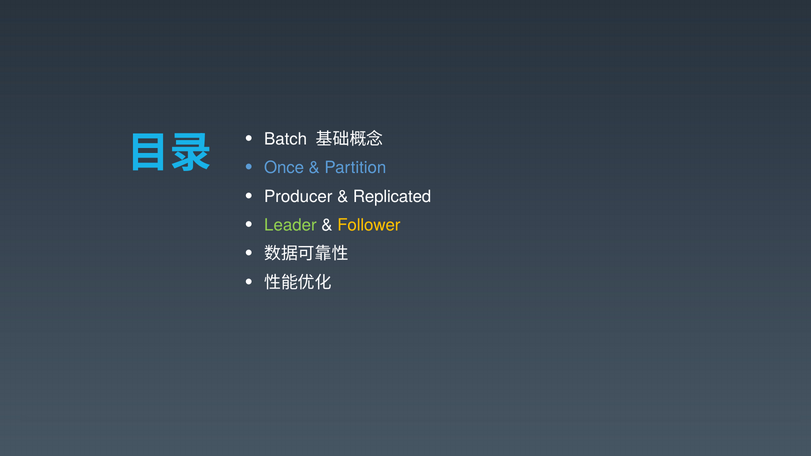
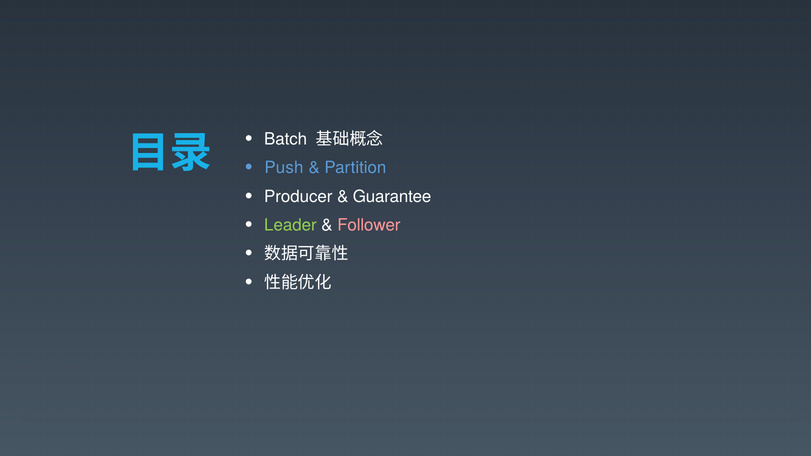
Once: Once -> Push
Replicated: Replicated -> Guarantee
Follower colour: yellow -> pink
